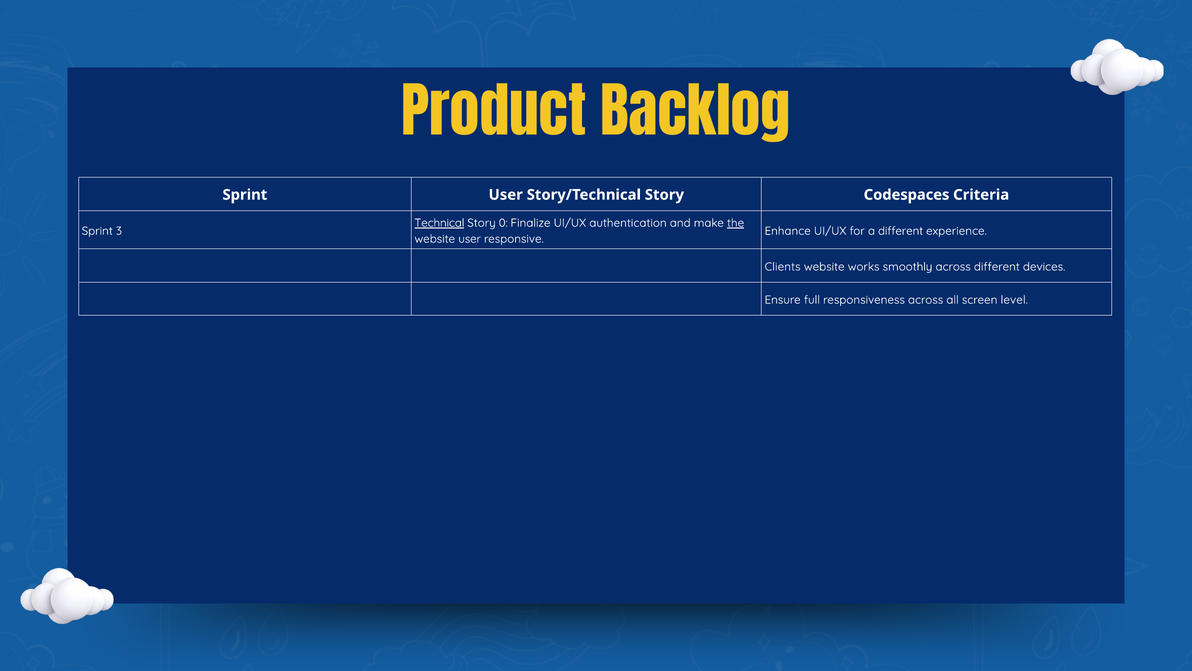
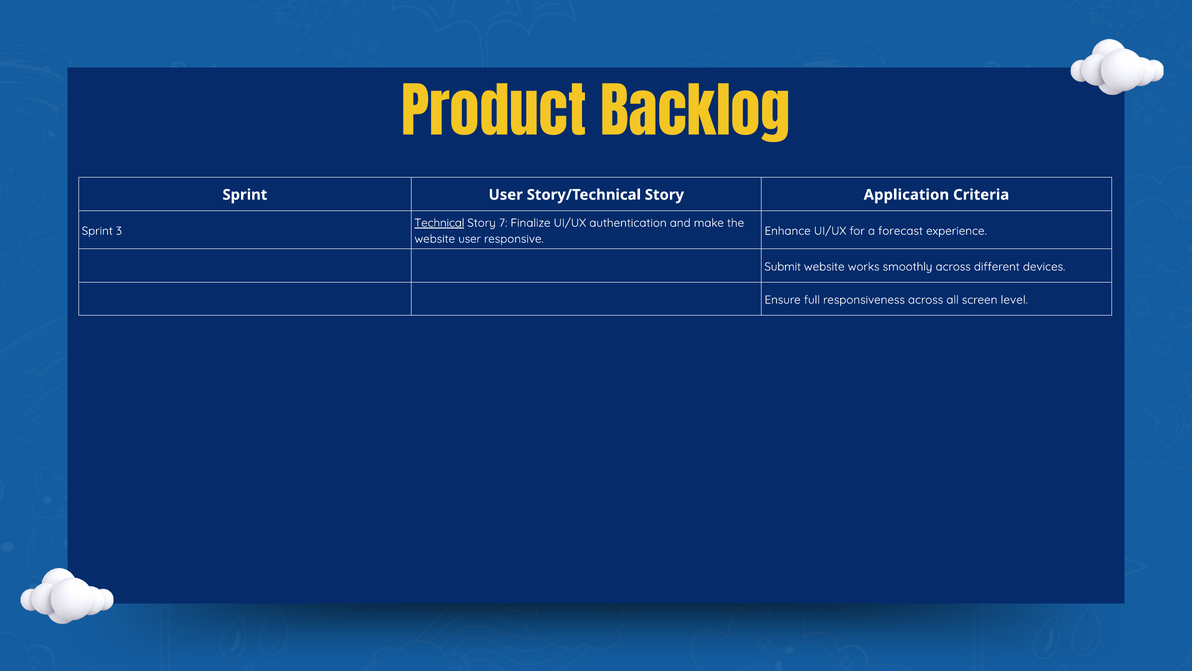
Codespaces: Codespaces -> Application
0: 0 -> 7
the underline: present -> none
a different: different -> forecast
Clients: Clients -> Submit
